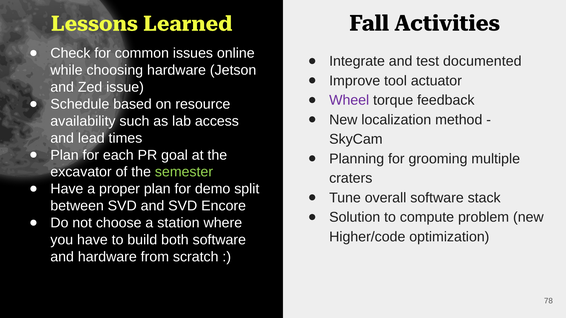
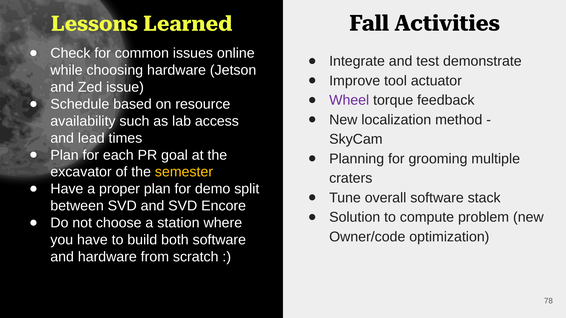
documented: documented -> demonstrate
semester colour: light green -> yellow
Higher/code: Higher/code -> Owner/code
